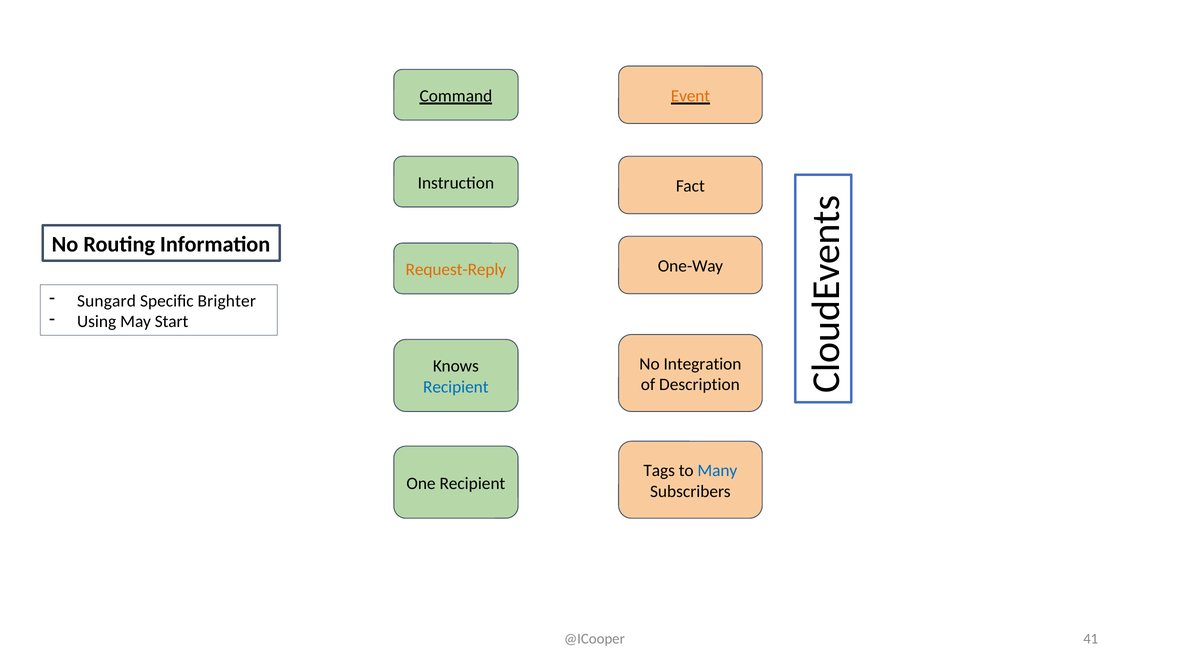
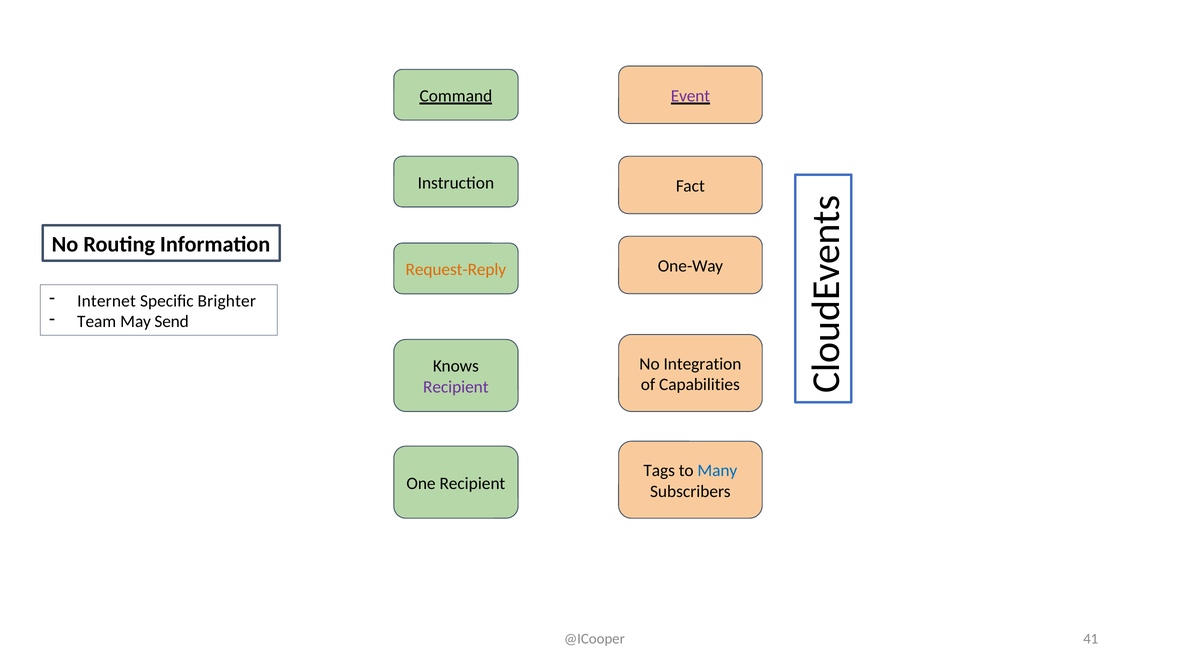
Event colour: orange -> purple
Sungard: Sungard -> Internet
Using: Using -> Team
Start: Start -> Send
Description: Description -> Capabilities
Recipient at (456, 387) colour: blue -> purple
